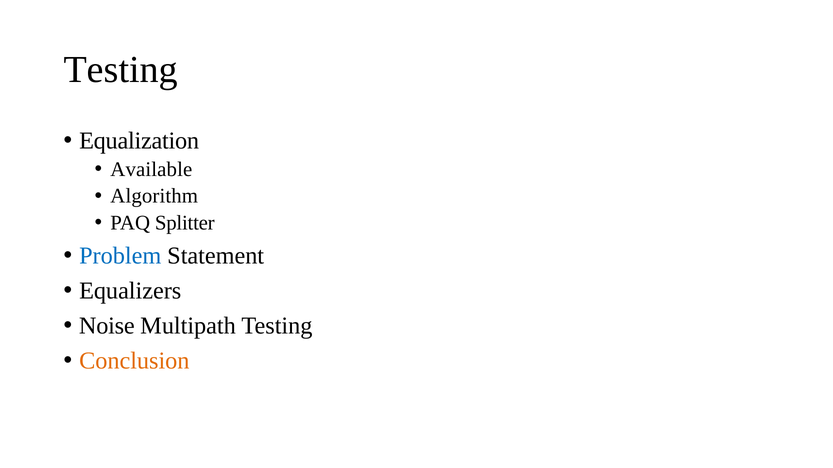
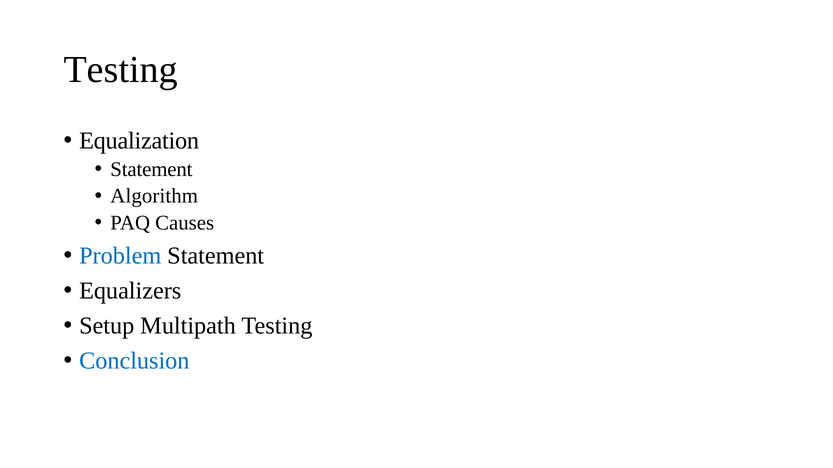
Available at (151, 170): Available -> Statement
Splitter: Splitter -> Causes
Noise: Noise -> Setup
Conclusion colour: orange -> blue
